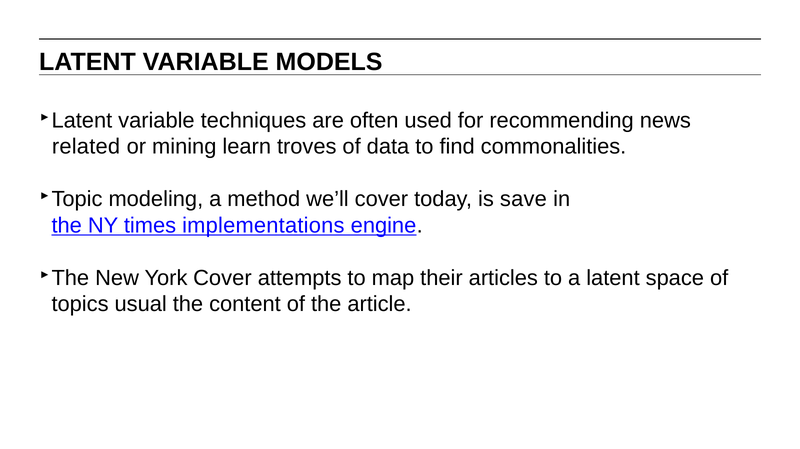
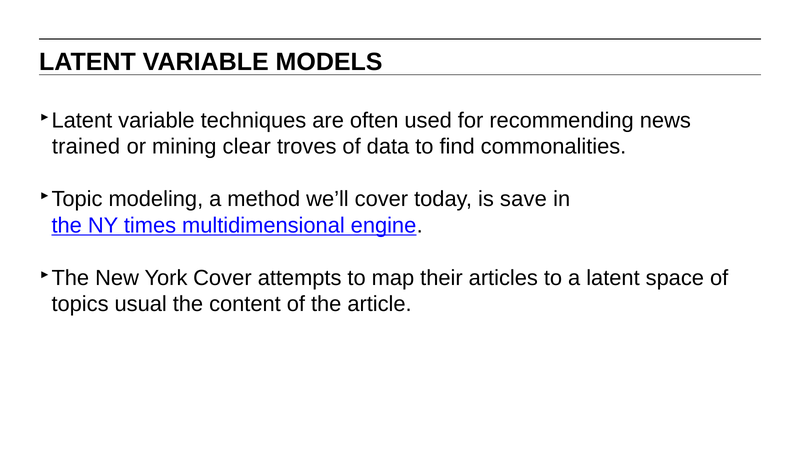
related: related -> trained
learn: learn -> clear
implementations: implementations -> multidimensional
